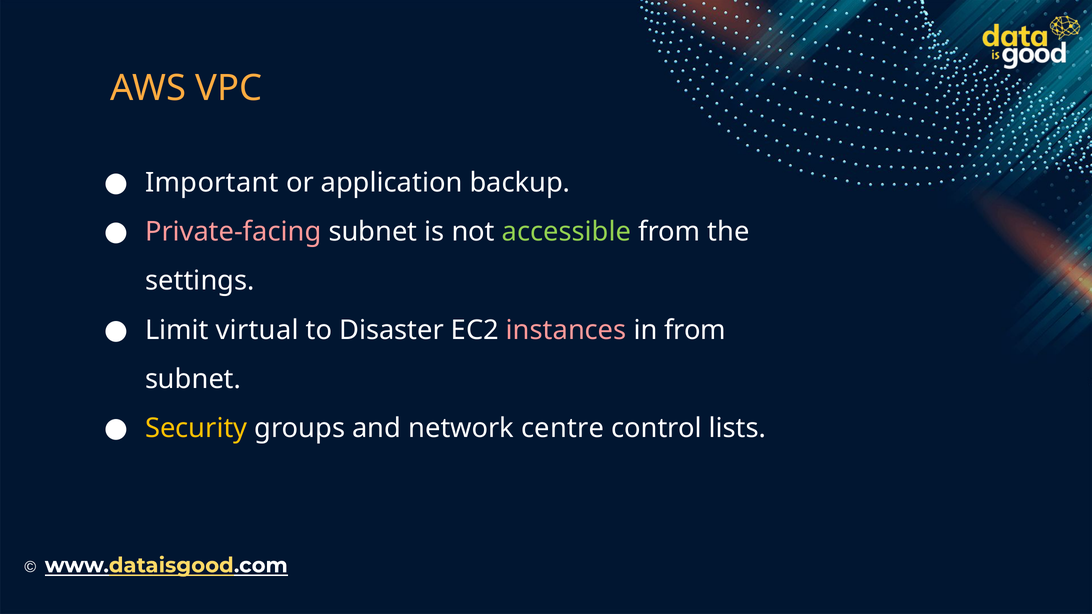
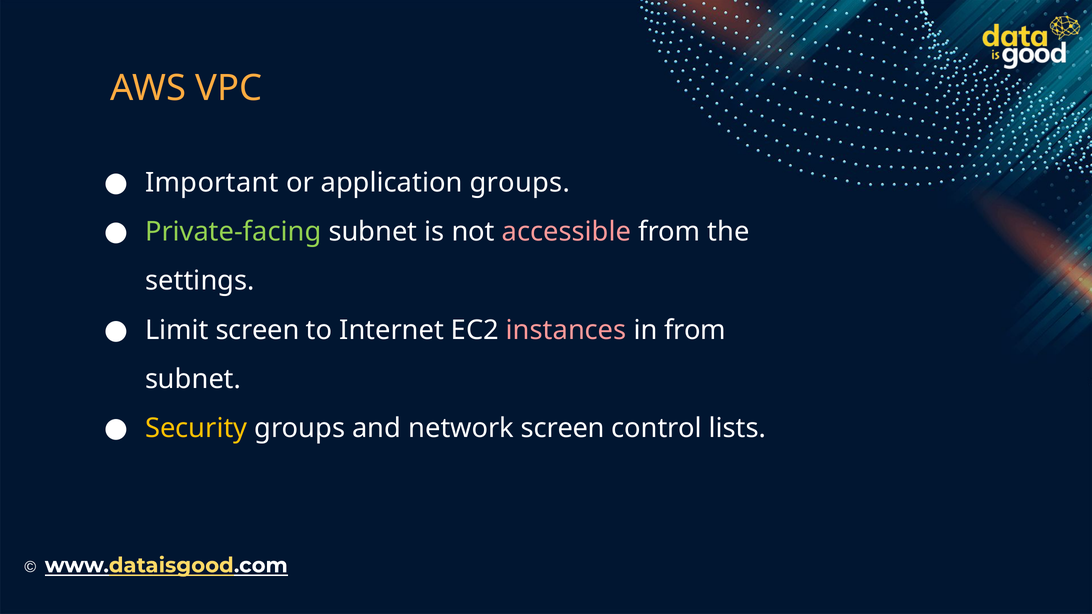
application backup: backup -> groups
Private-facing colour: pink -> light green
accessible colour: light green -> pink
Limit virtual: virtual -> screen
Disaster: Disaster -> Internet
network centre: centre -> screen
